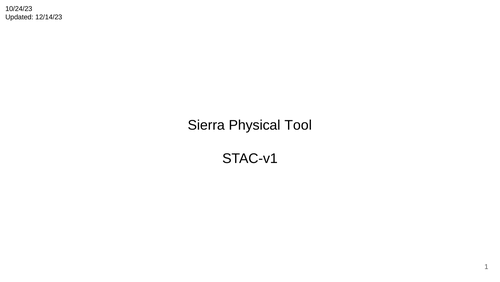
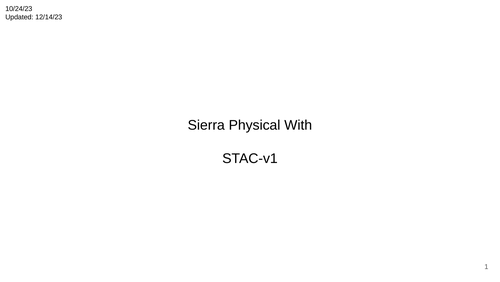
Tool: Tool -> With
